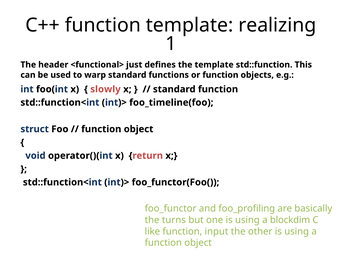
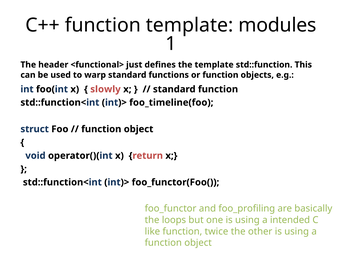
realizing: realizing -> modules
turns: turns -> loops
blockdim: blockdim -> intended
input: input -> twice
